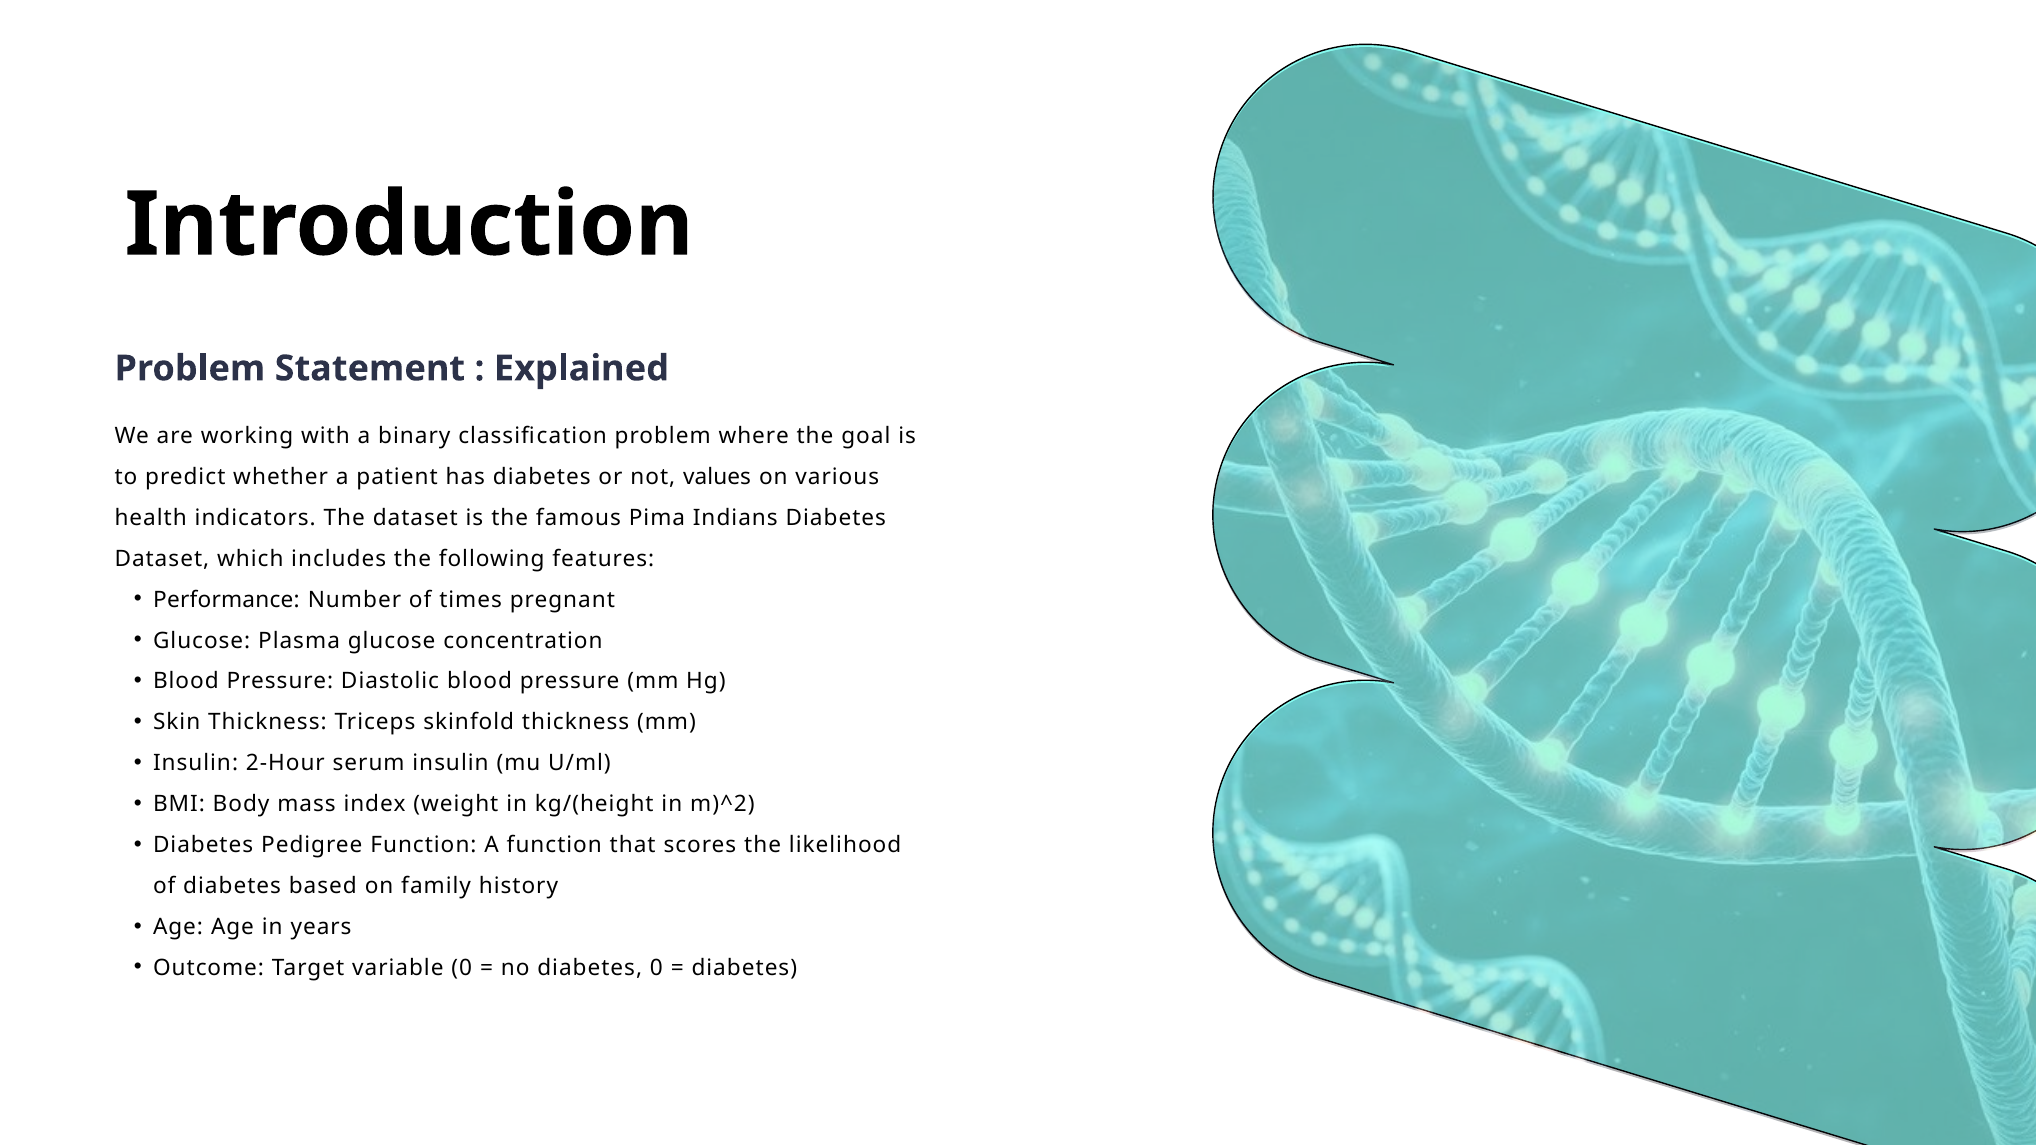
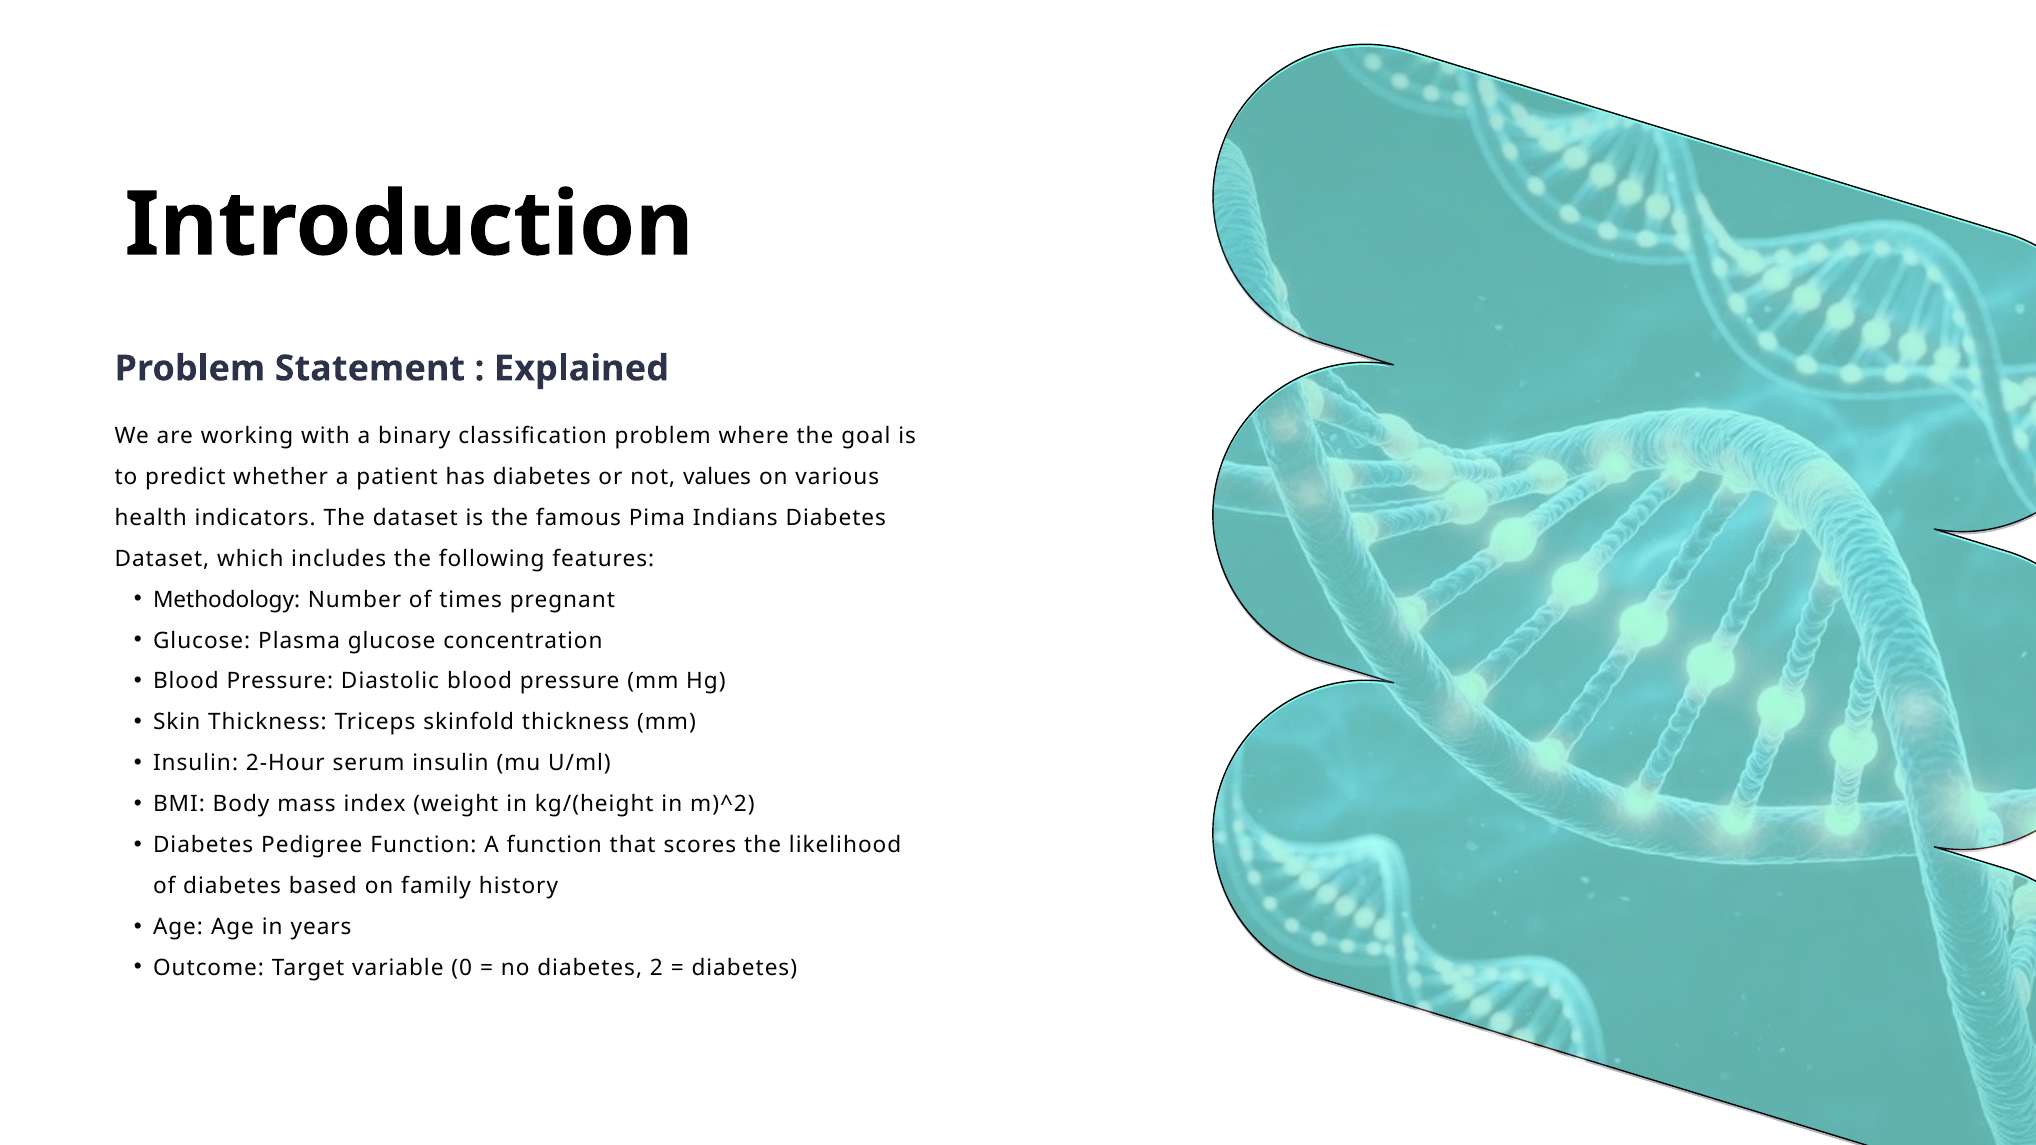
Performance: Performance -> Methodology
diabetes 0: 0 -> 2
